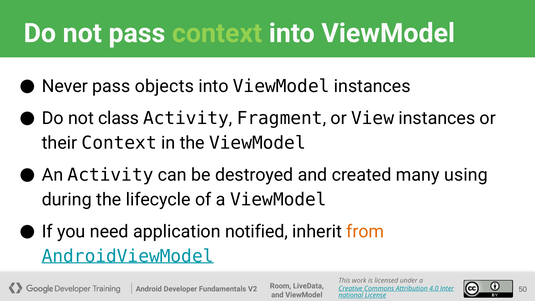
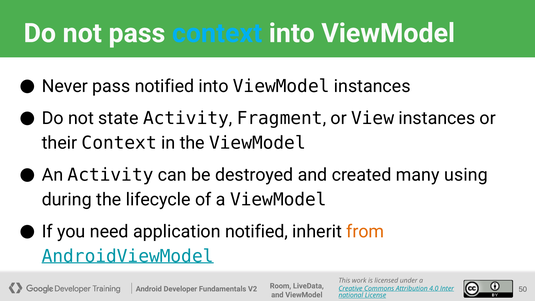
context at (217, 33) colour: light green -> light blue
pass objects: objects -> notified
class: class -> state
